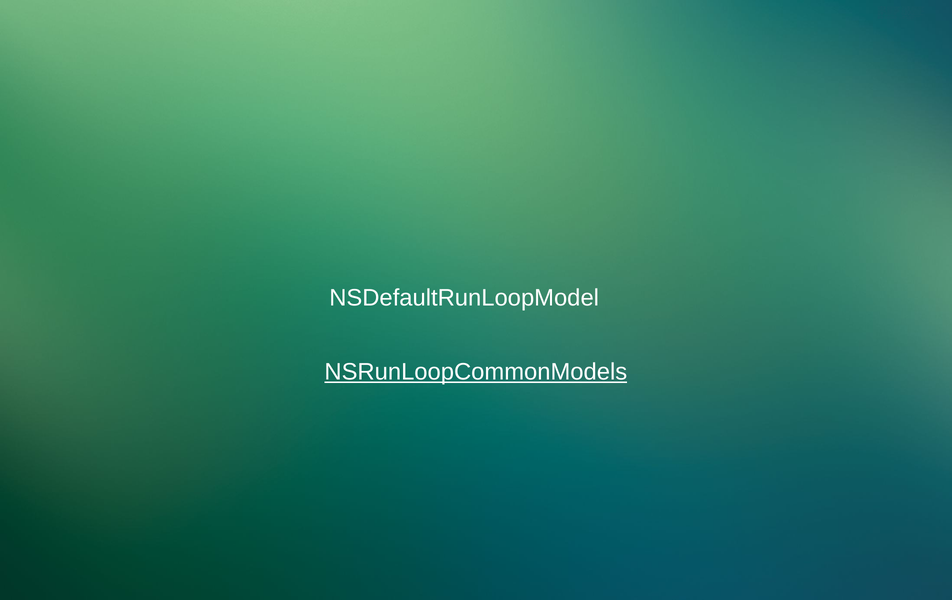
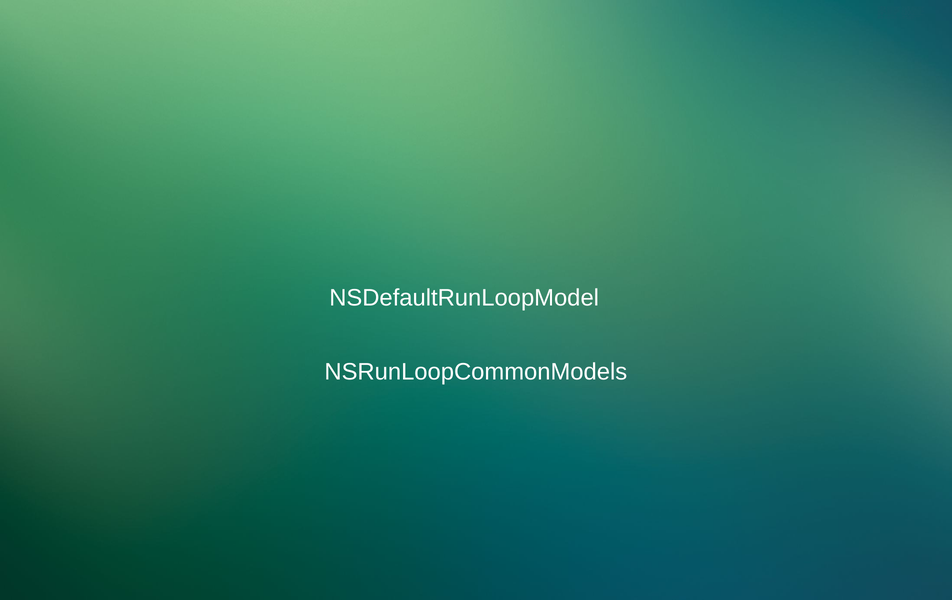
NSRunLoopCommonModels underline: present -> none
